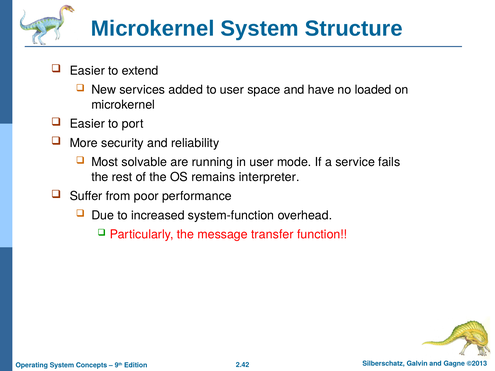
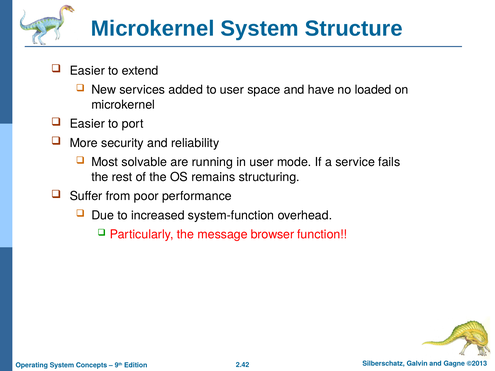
interpreter: interpreter -> structuring
transfer: transfer -> browser
